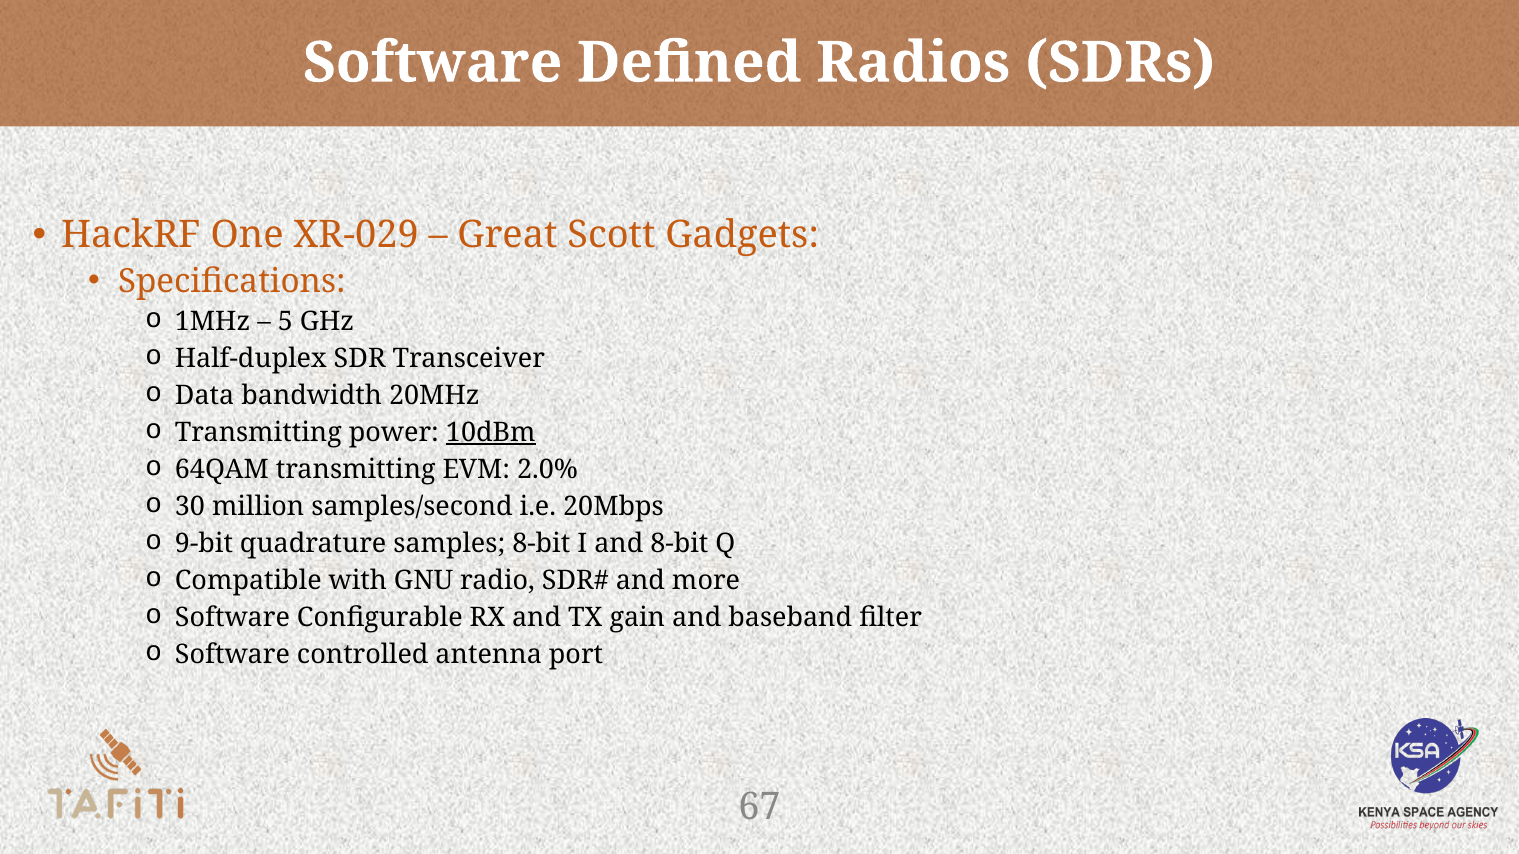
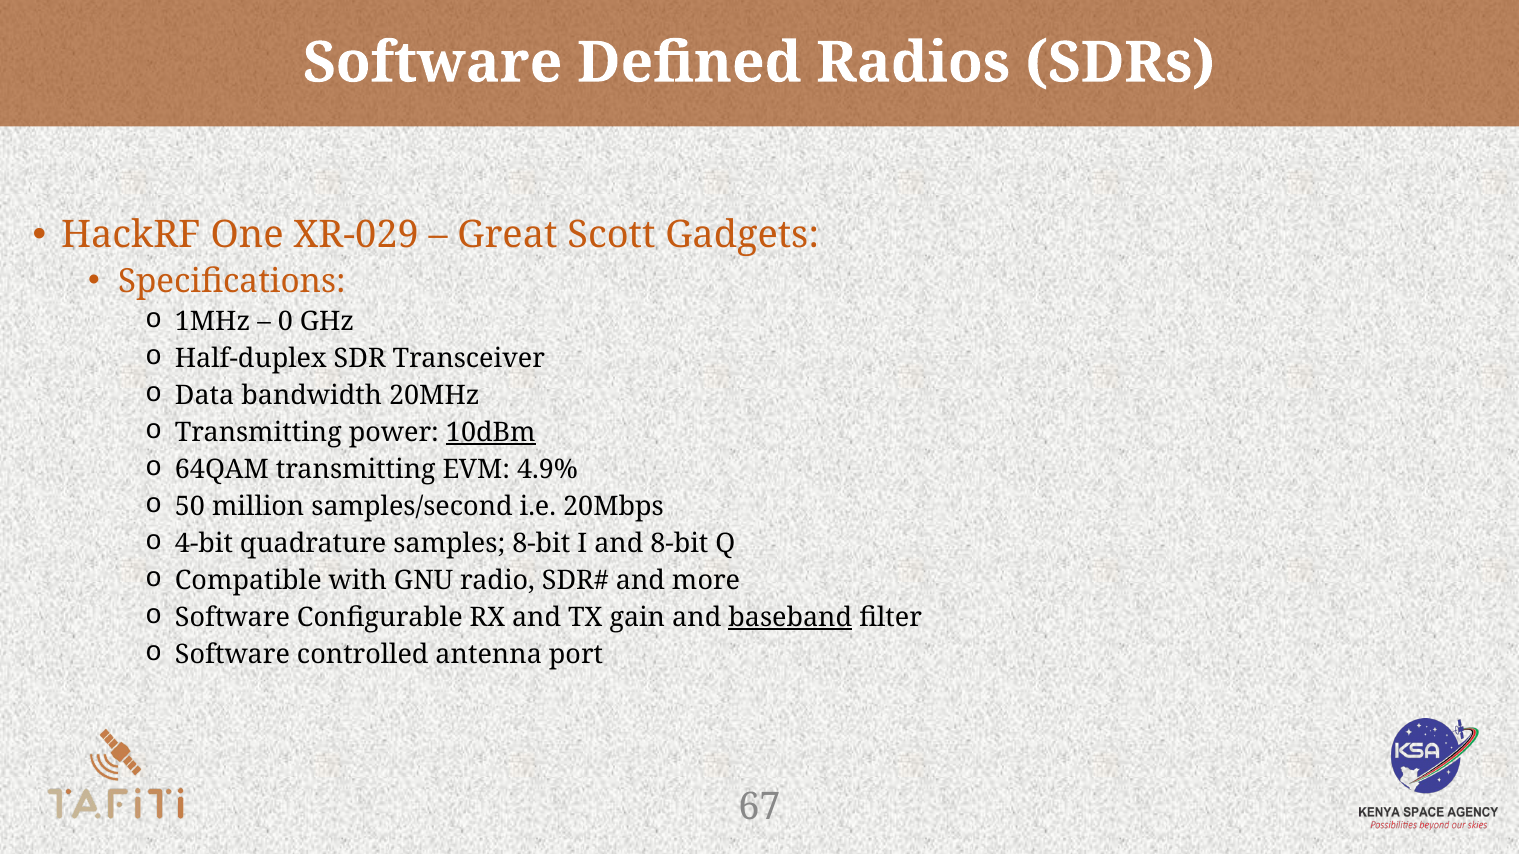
5: 5 -> 0
2.0%: 2.0% -> 4.9%
30: 30 -> 50
9-bit: 9-bit -> 4-bit
baseband underline: none -> present
